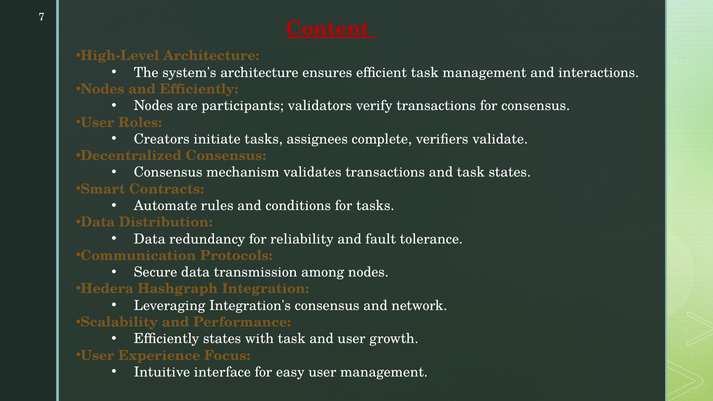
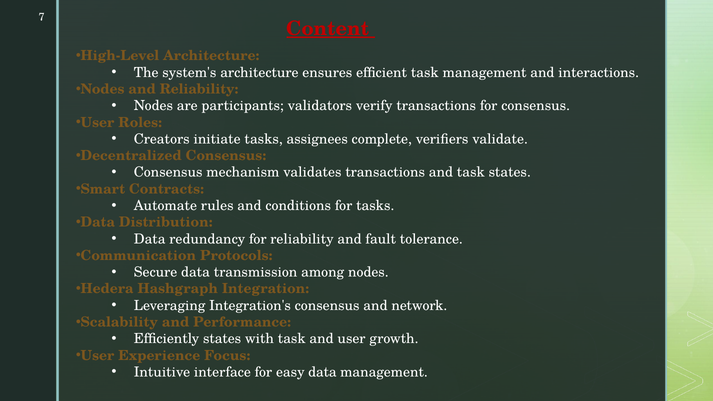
and Efficiently: Efficiently -> Reliability
easy user: user -> data
